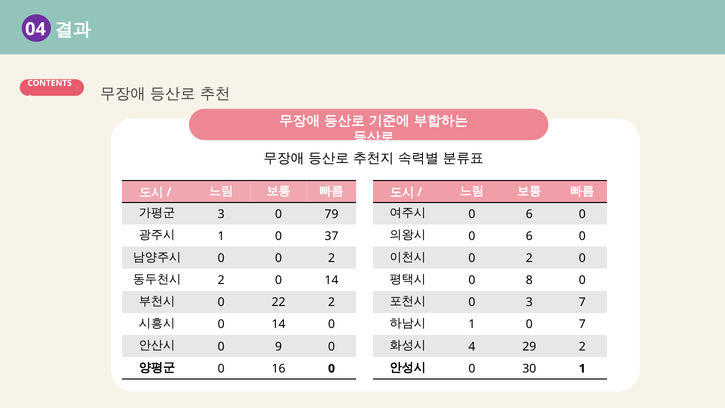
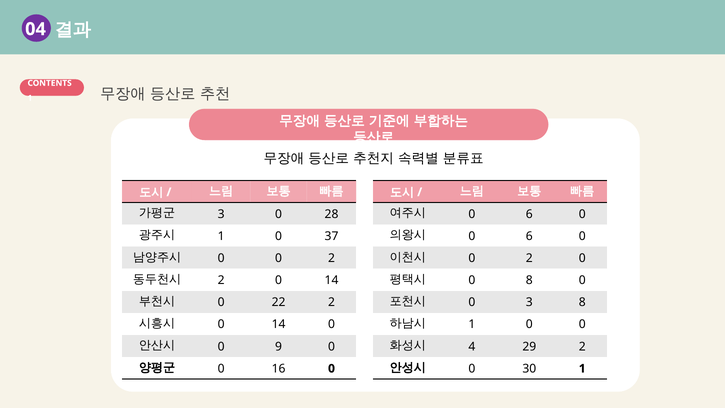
79: 79 -> 28
3 7: 7 -> 8
1 0 7: 7 -> 0
